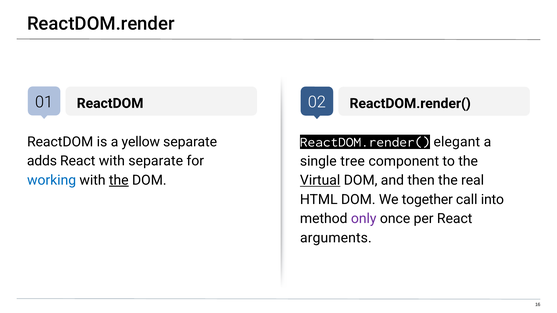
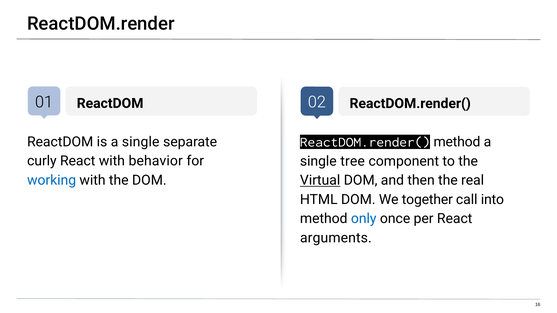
is a yellow: yellow -> single
ReactDOM.render( elegant: elegant -> method
adds: adds -> curly
with separate: separate -> behavior
the at (119, 180) underline: present -> none
only colour: purple -> blue
